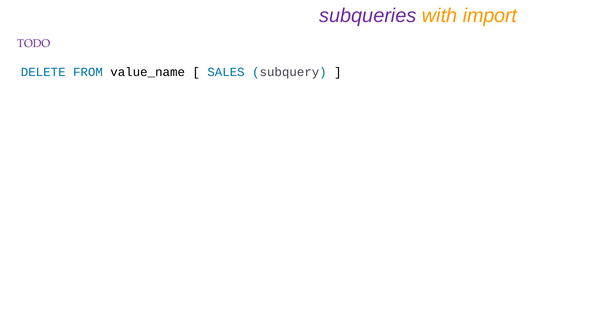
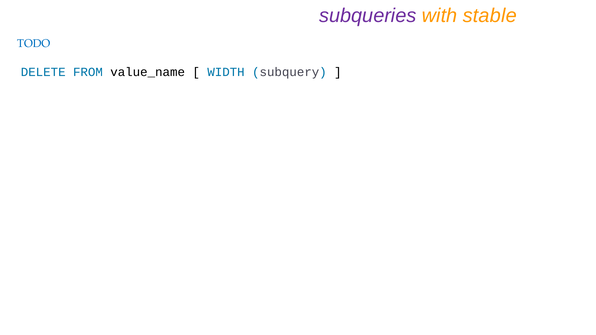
import: import -> stable
TODO colour: purple -> blue
SALES: SALES -> WIDTH
